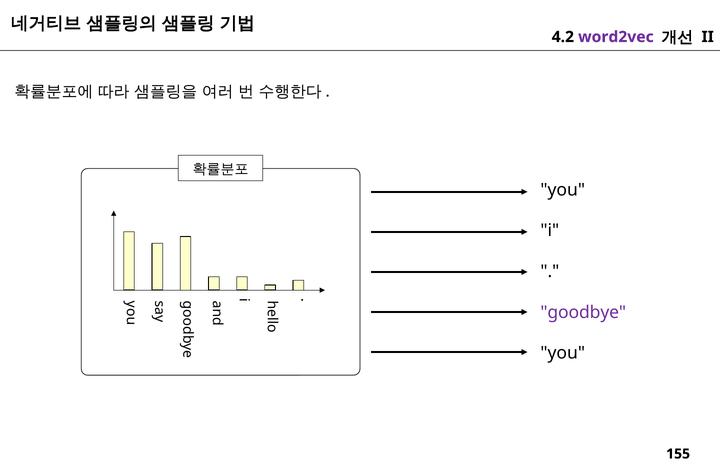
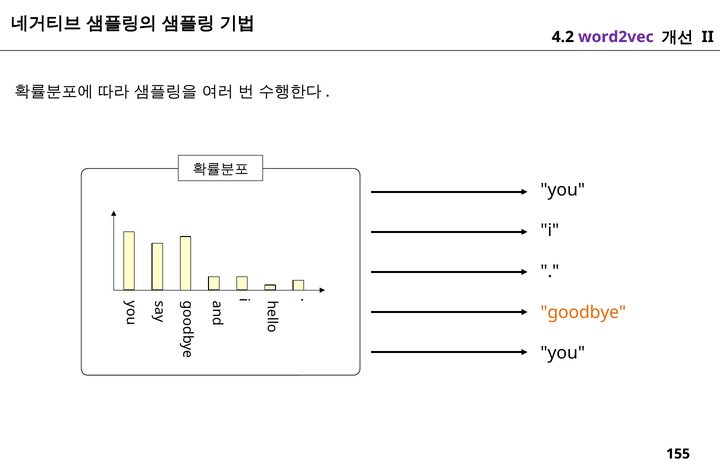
goodbye colour: purple -> orange
